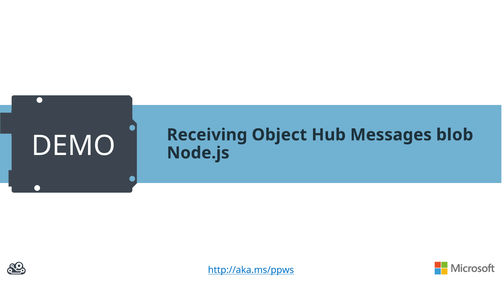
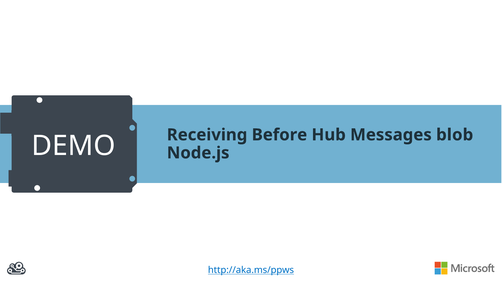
Object: Object -> Before
